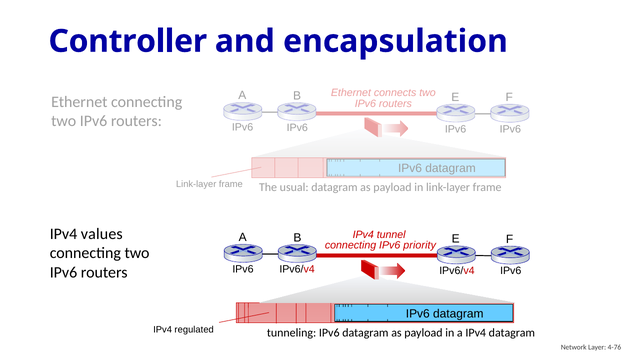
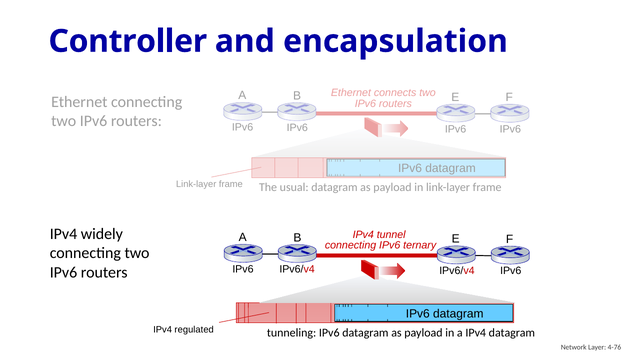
values: values -> widely
priority: priority -> ternary
